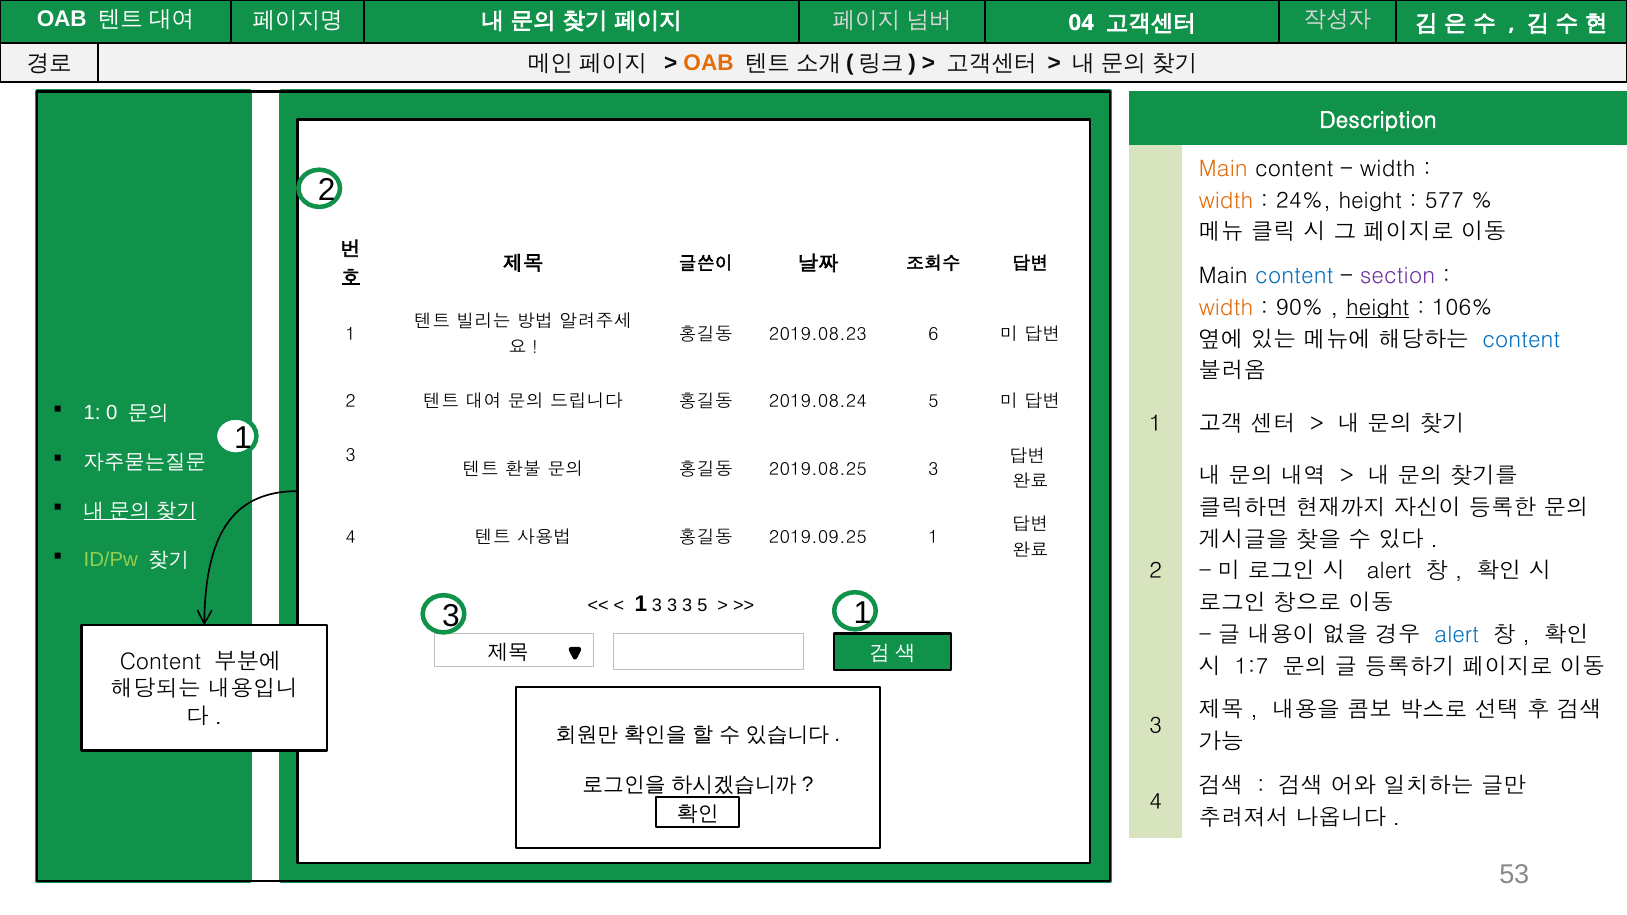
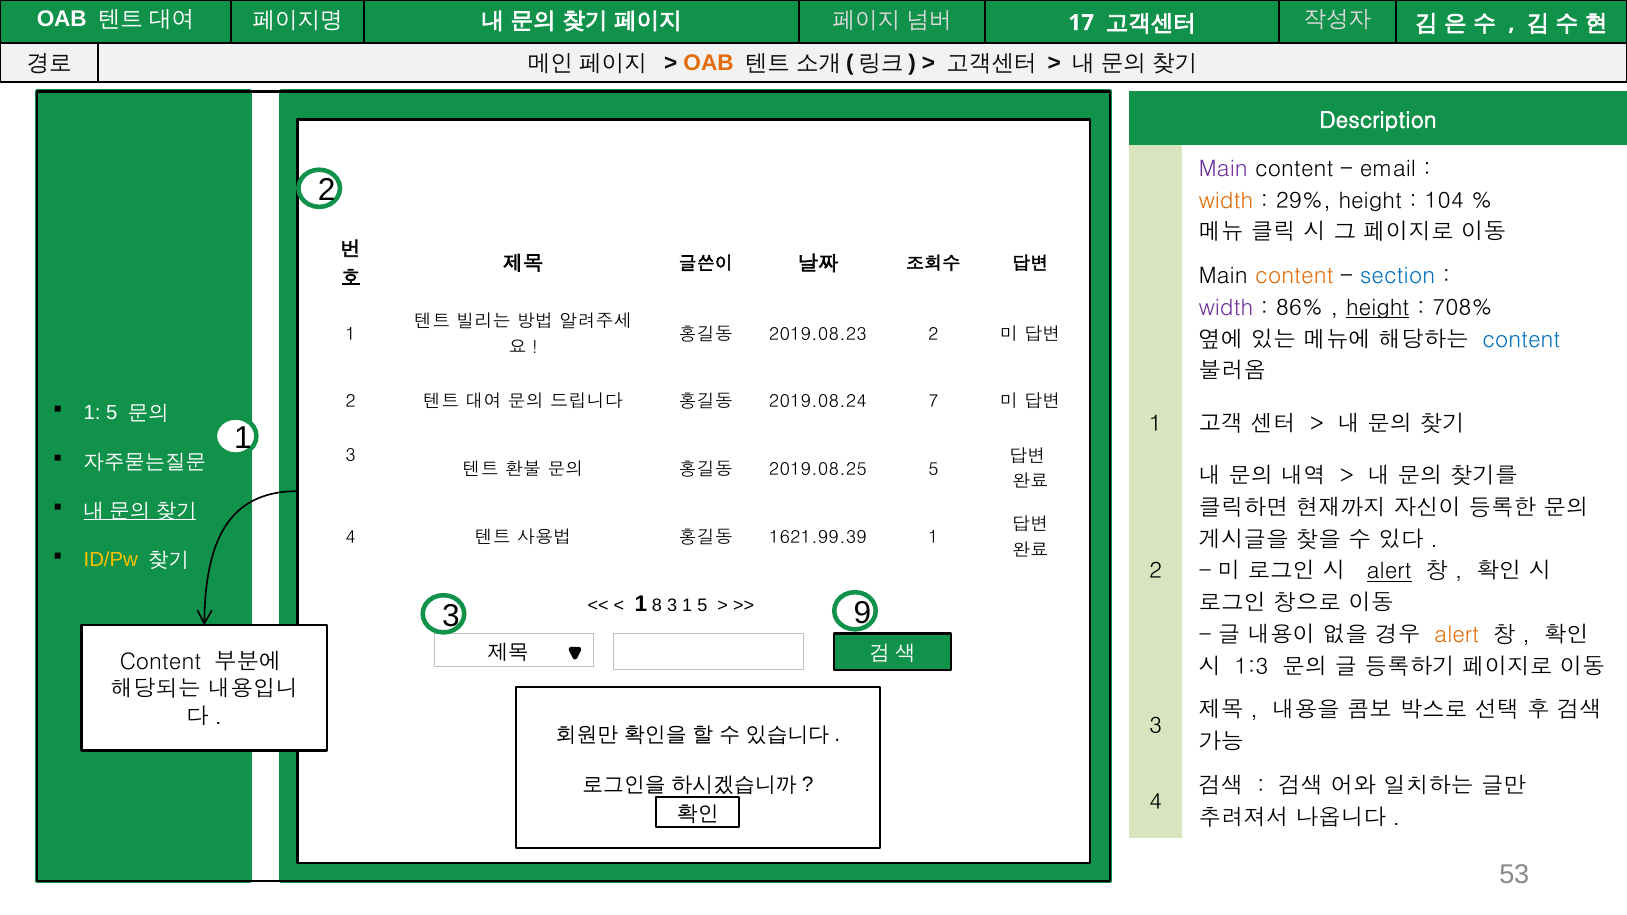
04: 04 -> 17
Main at (1223, 169) colour: orange -> purple
width at (1388, 169): width -> email
24%: 24% -> 29%
577: 577 -> 104
content at (1294, 276) colour: blue -> orange
section colour: purple -> blue
width at (1226, 308) colour: orange -> purple
90%: 90% -> 86%
106%: 106% -> 708%
2019.08.23 6: 6 -> 2
2019.08.24 5: 5 -> 7
0 at (112, 413): 0 -> 5
2019.08.25 3: 3 -> 5
2019.09.25: 2019.09.25 -> 1621.99.39
ID/Pw colour: light green -> yellow
alert at (1389, 572) underline: none -> present
1 3: 3 -> 8
3 at (687, 606): 3 -> 1
3 1: 1 -> 9
alert at (1457, 635) colour: blue -> orange
1:7: 1:7 -> 1:3
